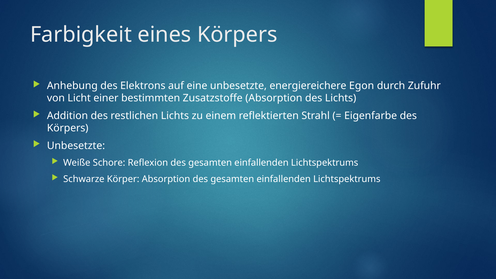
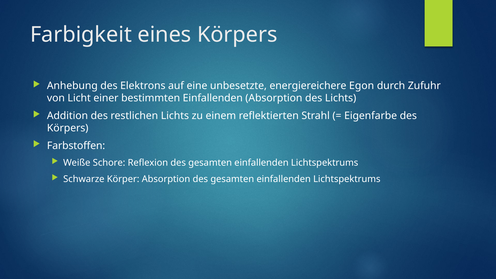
bestimmten Zusatzstoffe: Zusatzstoffe -> Einfallenden
Unbesetzte at (76, 146): Unbesetzte -> Farbstoffen
